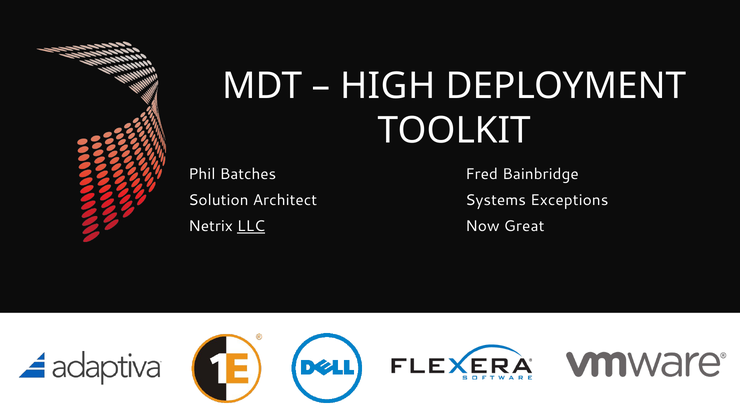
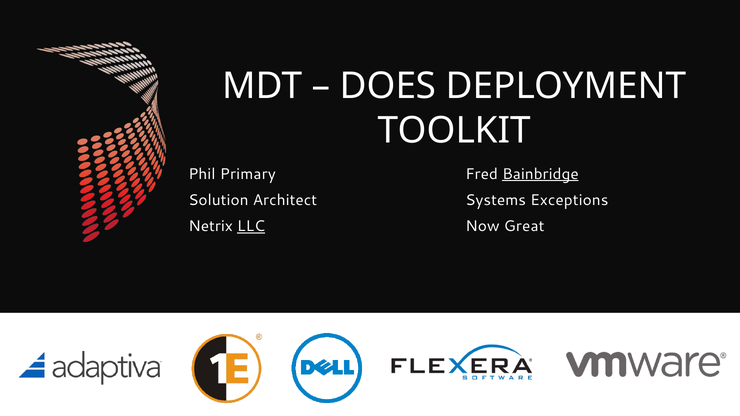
HIGH: HIGH -> DOES
Batches: Batches -> Primary
Bainbridge underline: none -> present
